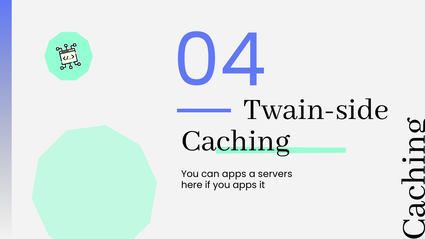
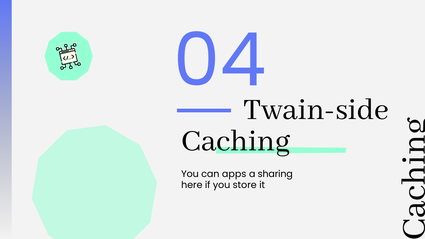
servers: servers -> sharing
you apps: apps -> store
